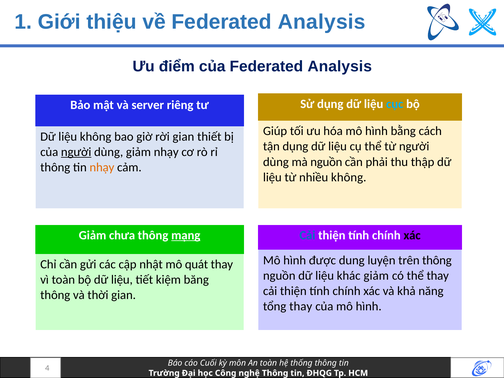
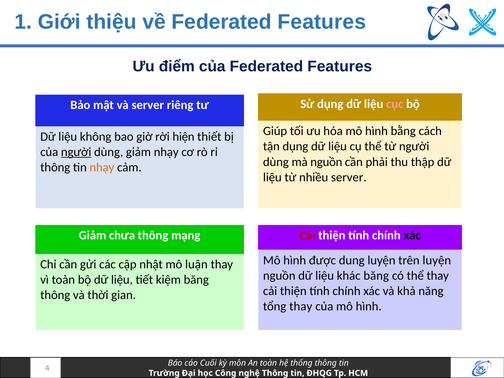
về Federated Analysis: Analysis -> Features
của Federated Analysis: Analysis -> Features
cục colour: light blue -> pink
rời gian: gian -> hiện
nhiều không: không -> server
mạng underline: present -> none
Cải at (307, 235) colour: blue -> red
trên thông: thông -> luyện
quát: quát -> luận
khác giảm: giảm -> băng
